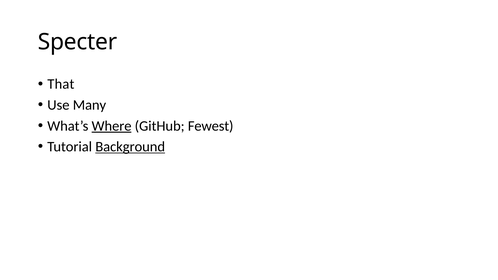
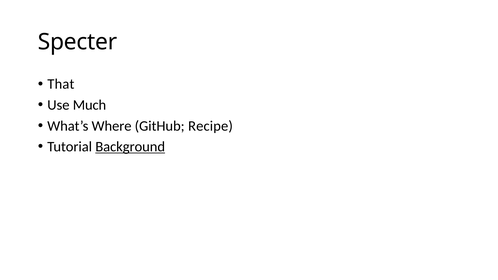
Many: Many -> Much
Where underline: present -> none
Fewest: Fewest -> Recipe
